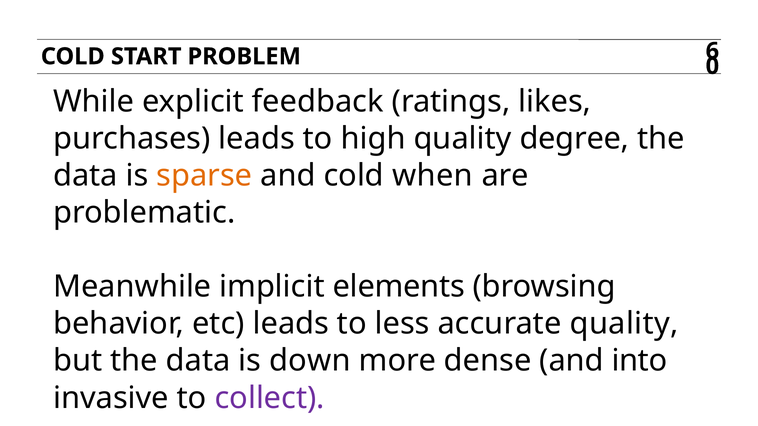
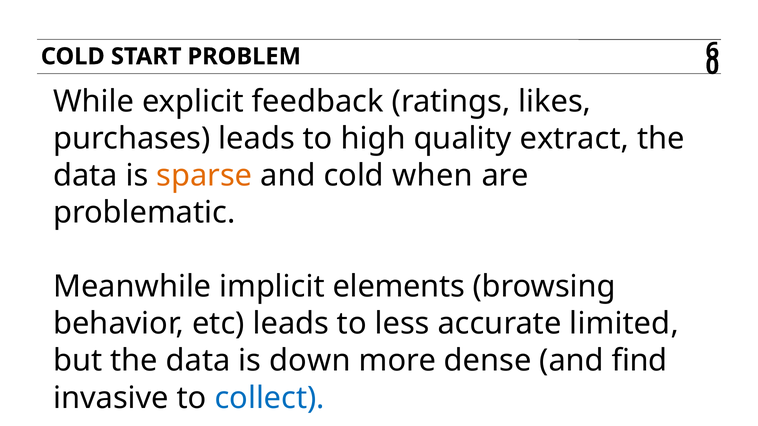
degree: degree -> extract
accurate quality: quality -> limited
into: into -> find
collect colour: purple -> blue
